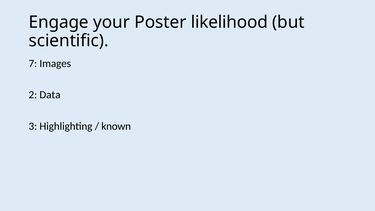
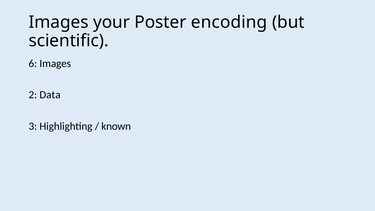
Engage at (59, 22): Engage -> Images
likelihood: likelihood -> encoding
7: 7 -> 6
